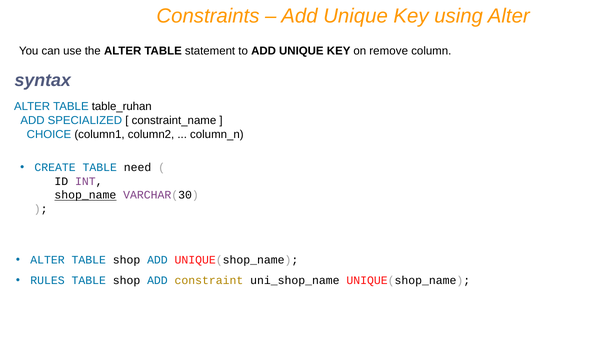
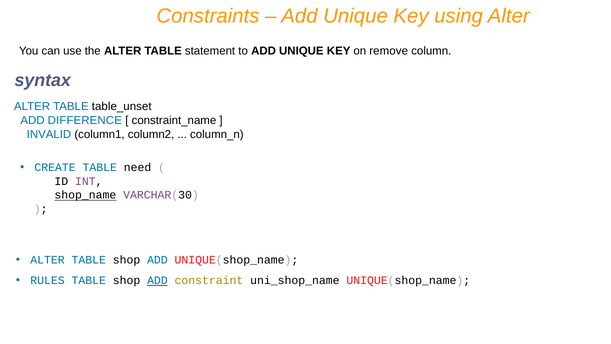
table_ruhan: table_ruhan -> table_unset
SPECIALIZED: SPECIALIZED -> DIFFERENCE
CHOICE: CHOICE -> INVALID
ADD at (157, 280) underline: none -> present
